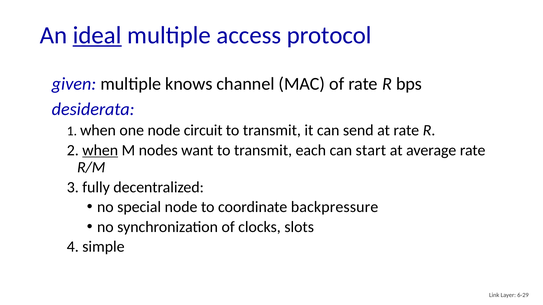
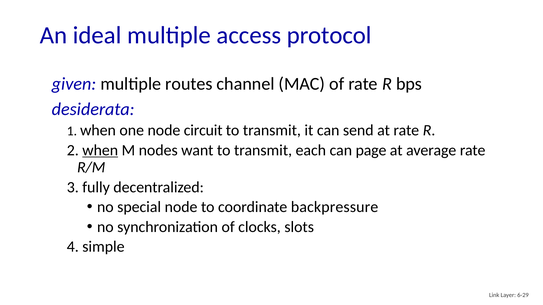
ideal underline: present -> none
knows: knows -> routes
start: start -> page
